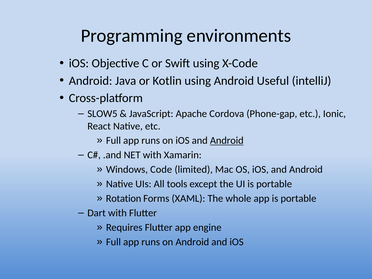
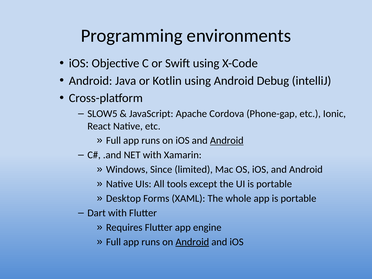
Useful: Useful -> Debug
Code: Code -> Since
Rotation: Rotation -> Desktop
Android at (192, 242) underline: none -> present
